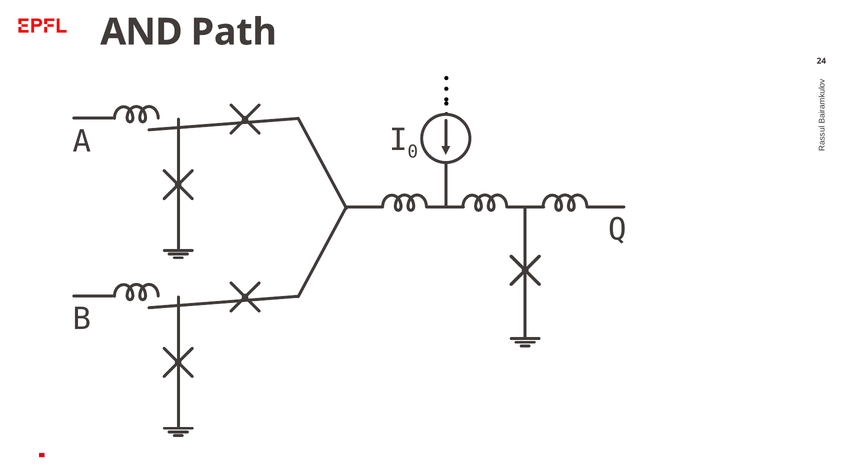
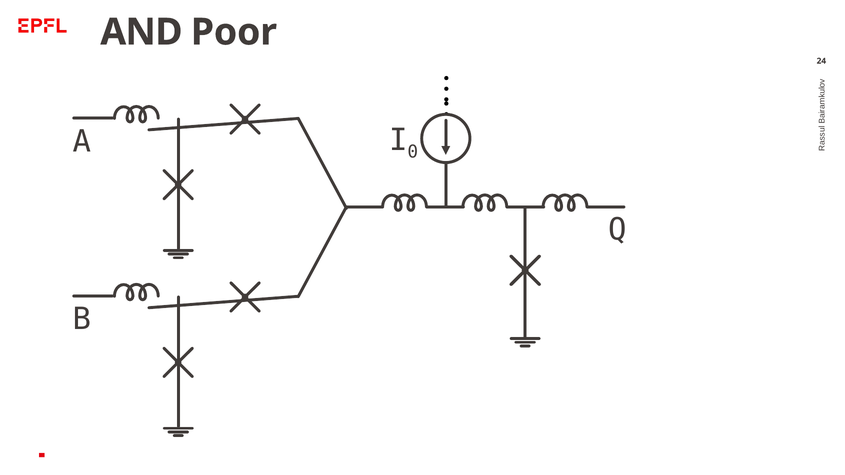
Path: Path -> Poor
